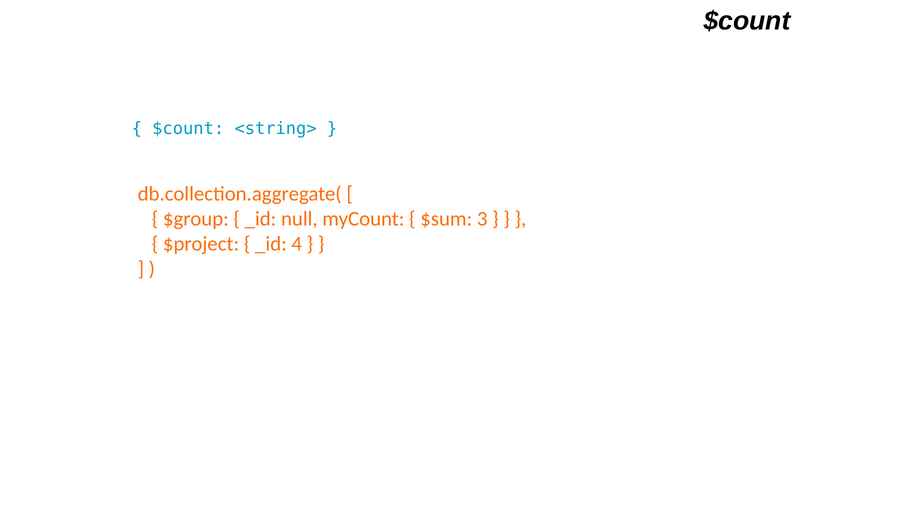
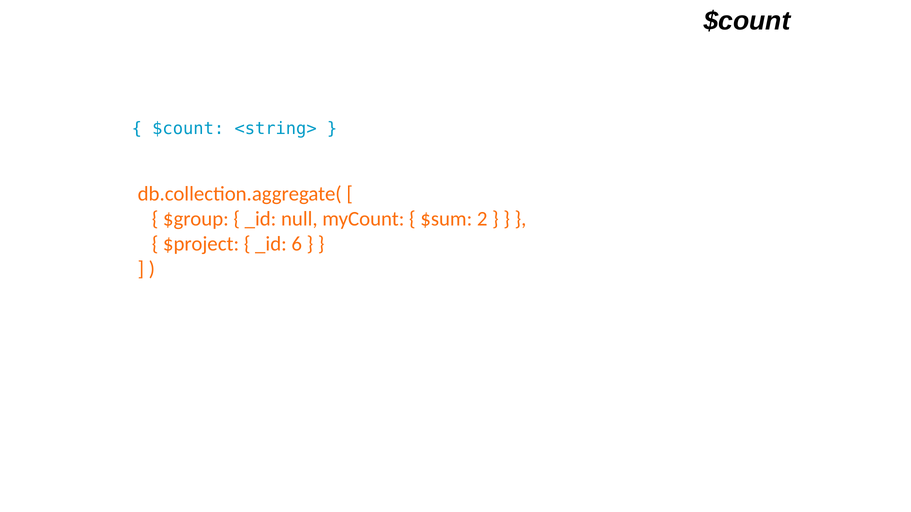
3: 3 -> 2
4: 4 -> 6
